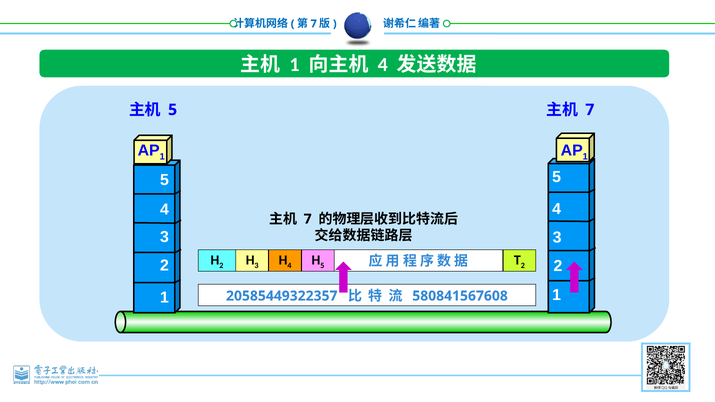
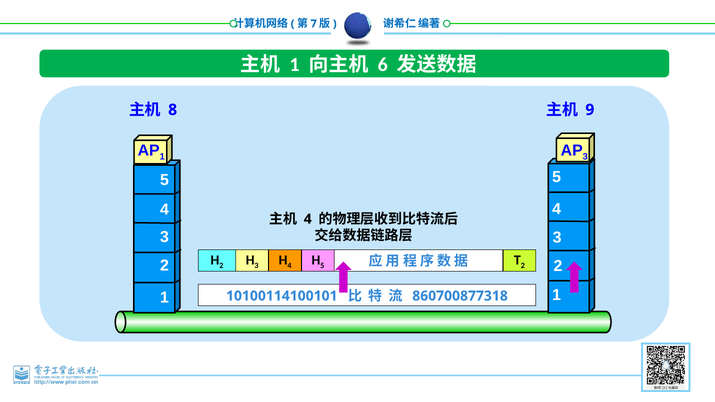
4 at (383, 65): 4 -> 6
5 at (173, 110): 5 -> 8
7 at (590, 110): 7 -> 9
1 at (585, 157): 1 -> 3
7 at (308, 219): 7 -> 4
20585449322357: 20585449322357 -> 10100114100101
580841567608: 580841567608 -> 860700877318
